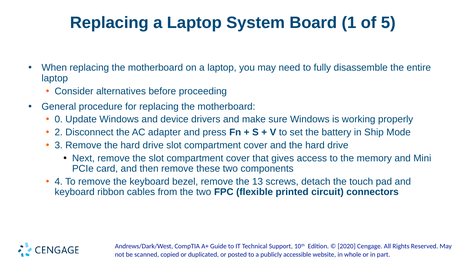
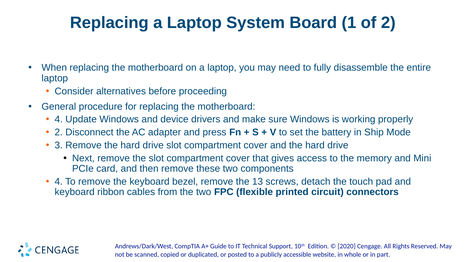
of 5: 5 -> 2
0 at (59, 120): 0 -> 4
